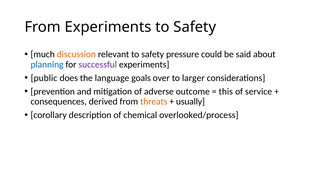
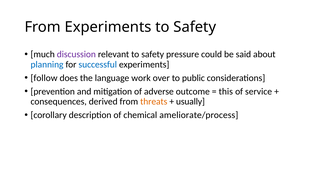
discussion colour: orange -> purple
successful colour: purple -> blue
public: public -> follow
goals: goals -> work
larger: larger -> public
overlooked/process: overlooked/process -> ameliorate/process
